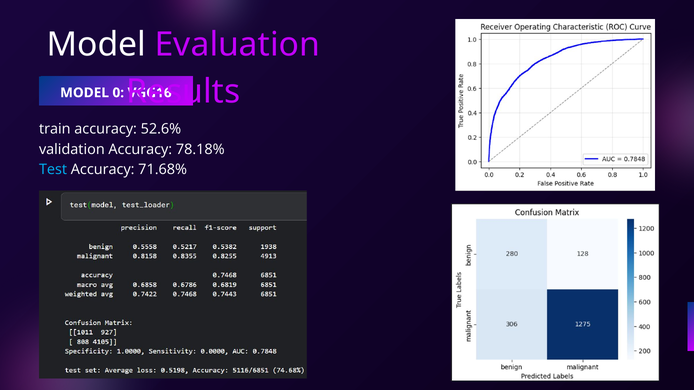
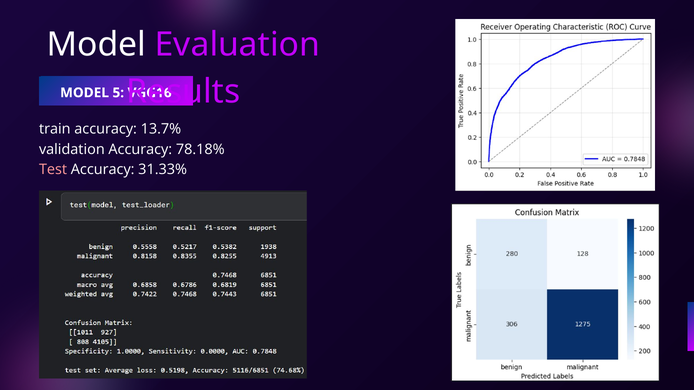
0: 0 -> 5
52.6%: 52.6% -> 13.7%
Test colour: light blue -> pink
71.68%: 71.68% -> 31.33%
